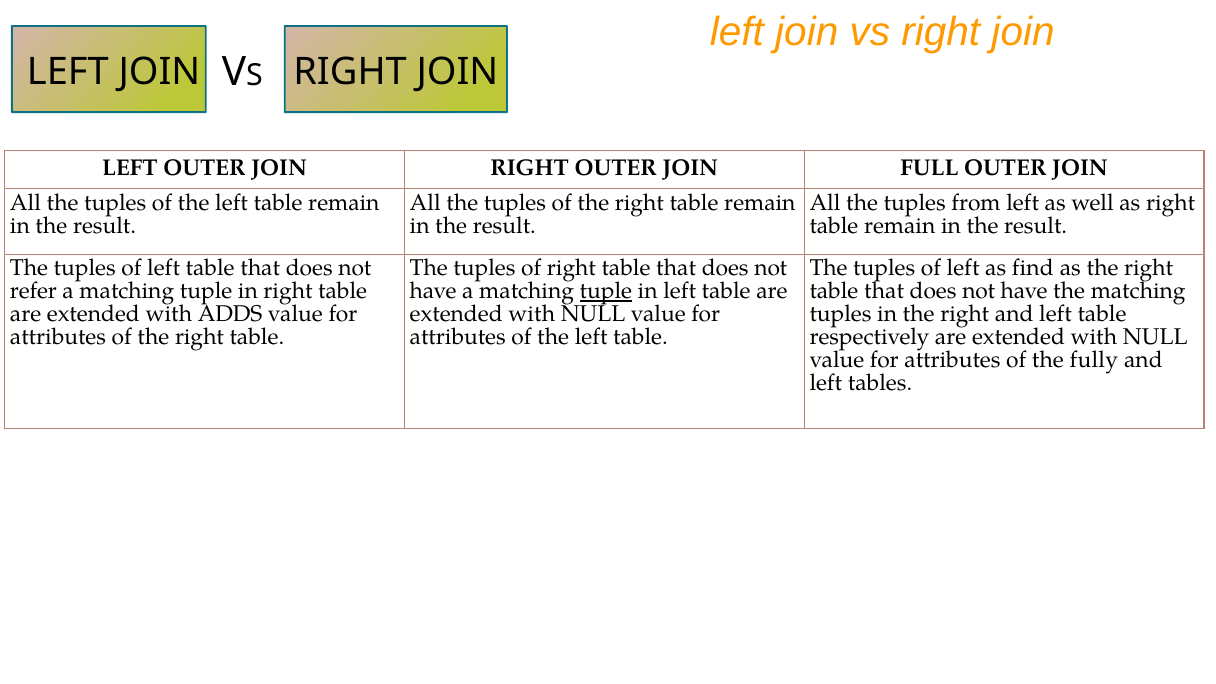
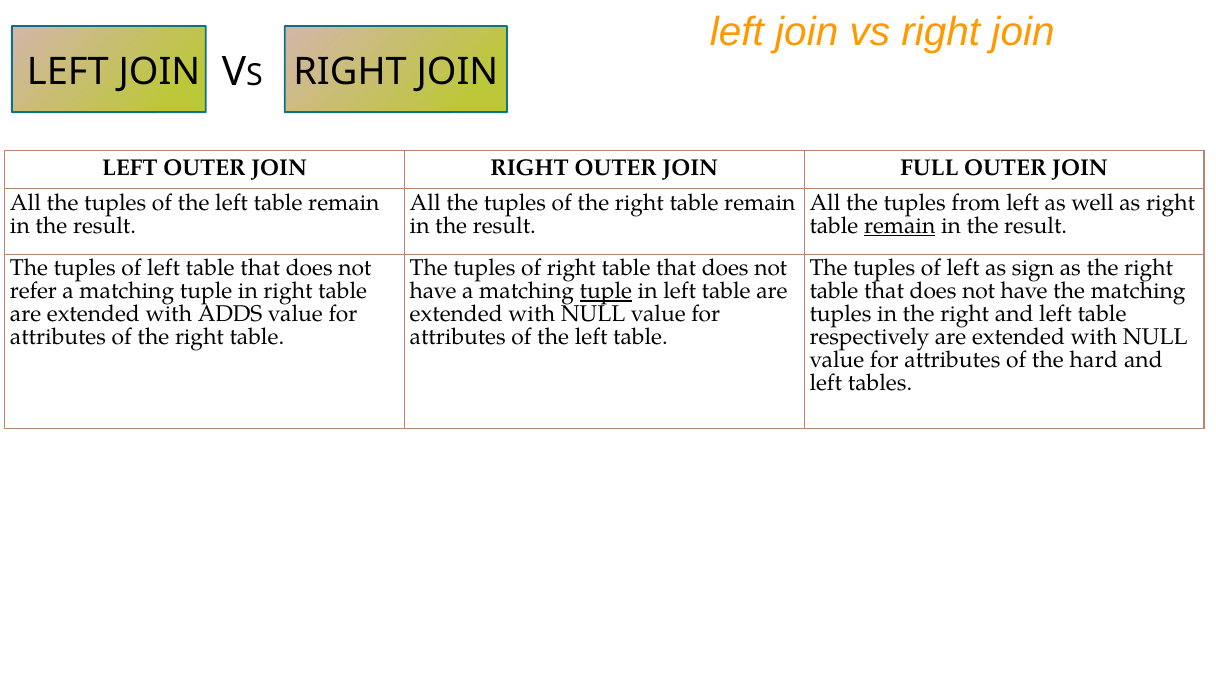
remain at (900, 226) underline: none -> present
find: find -> sign
fully: fully -> hard
